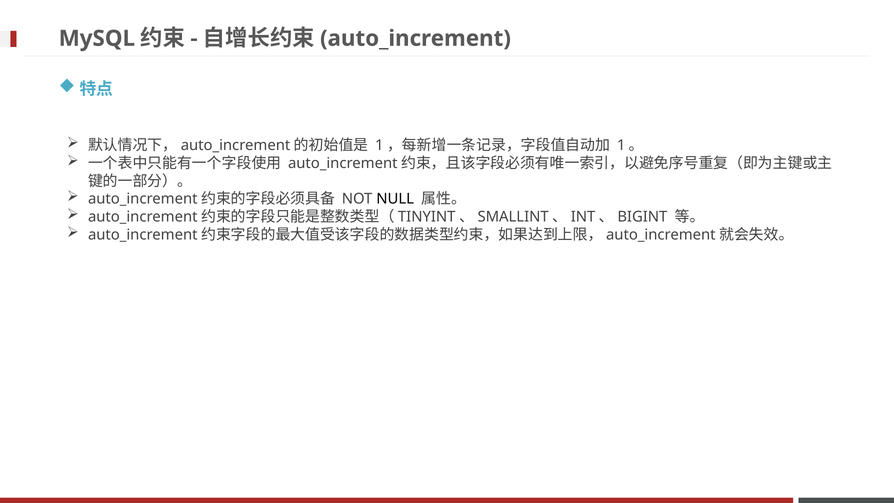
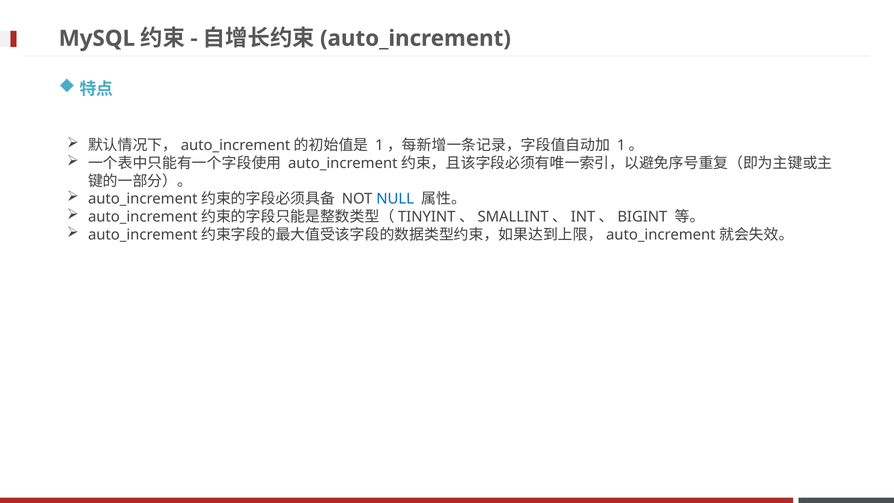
NULL colour: black -> blue
